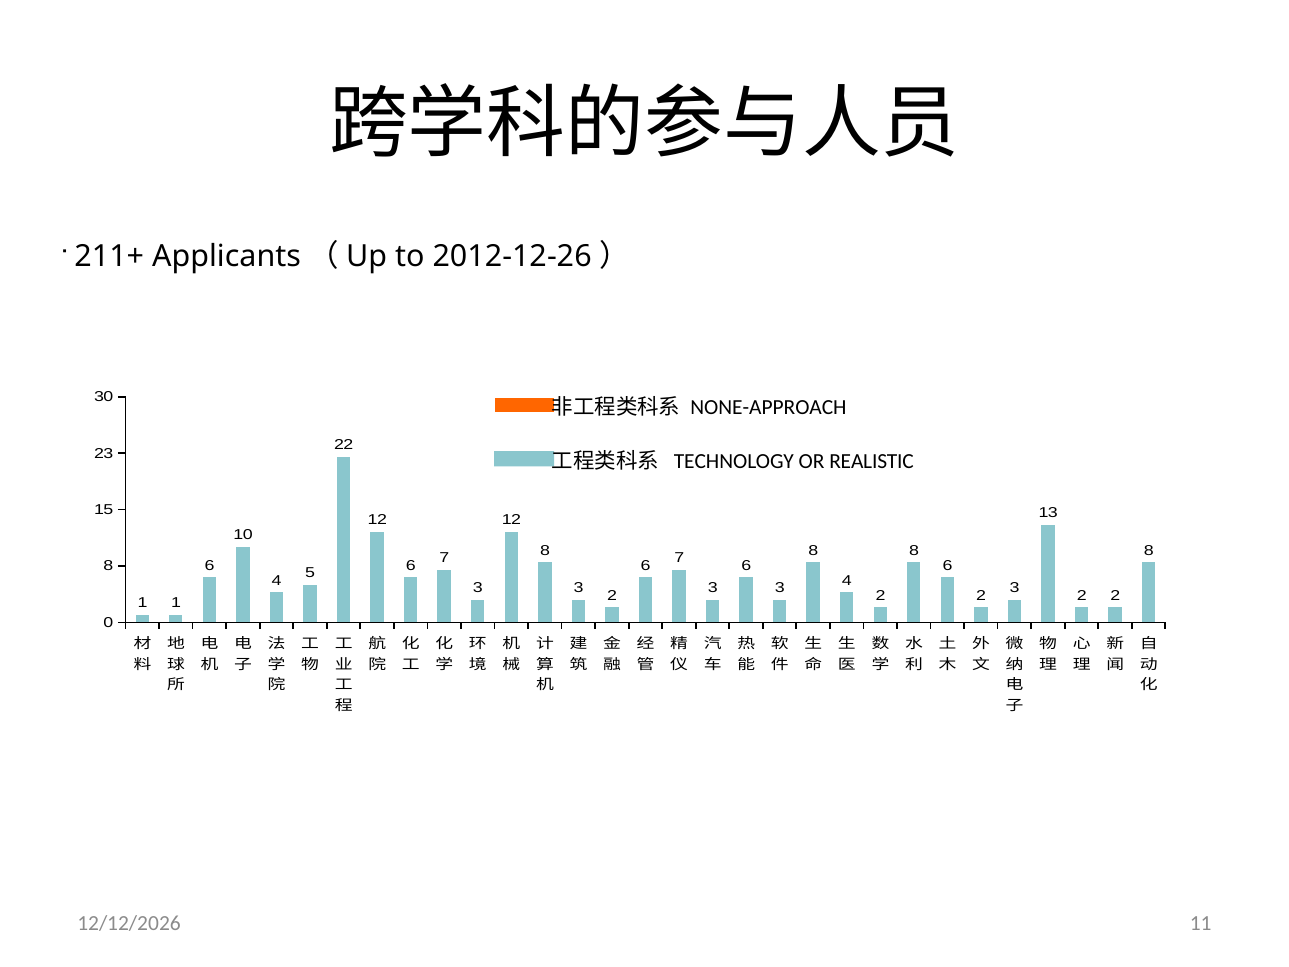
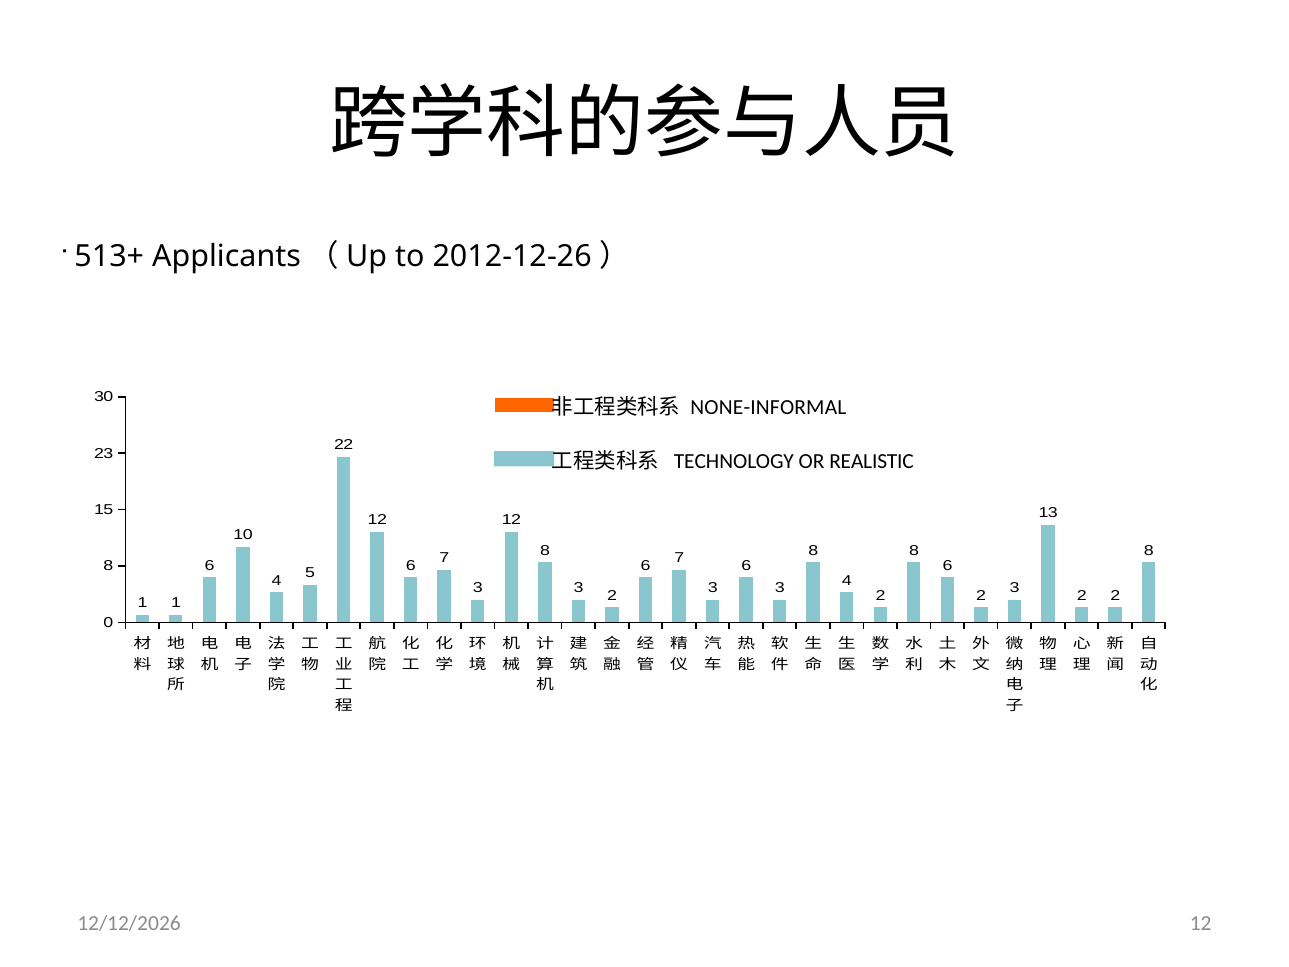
211+: 211+ -> 513+
NONE-APPROACH: NONE-APPROACH -> NONE-INFORMAL
11 at (1201, 923): 11 -> 12
